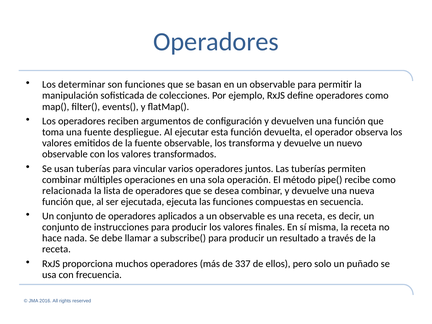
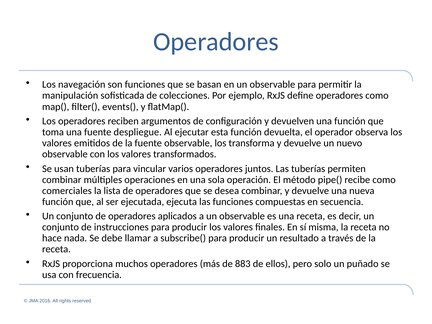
determinar: determinar -> navegación
relacionada: relacionada -> comerciales
337: 337 -> 883
